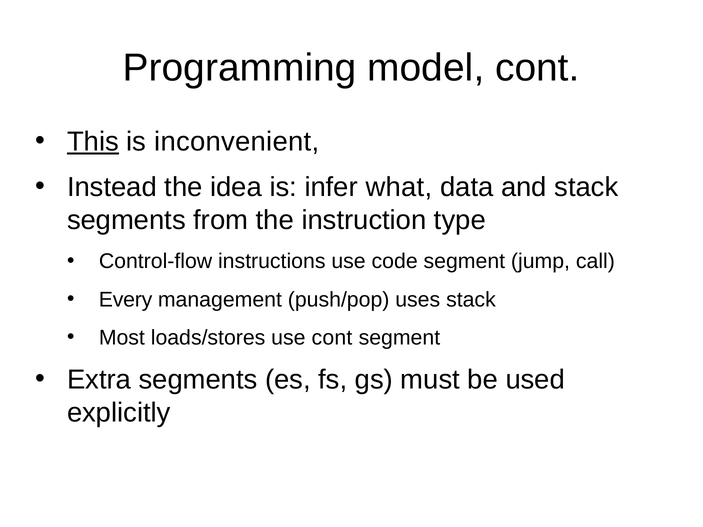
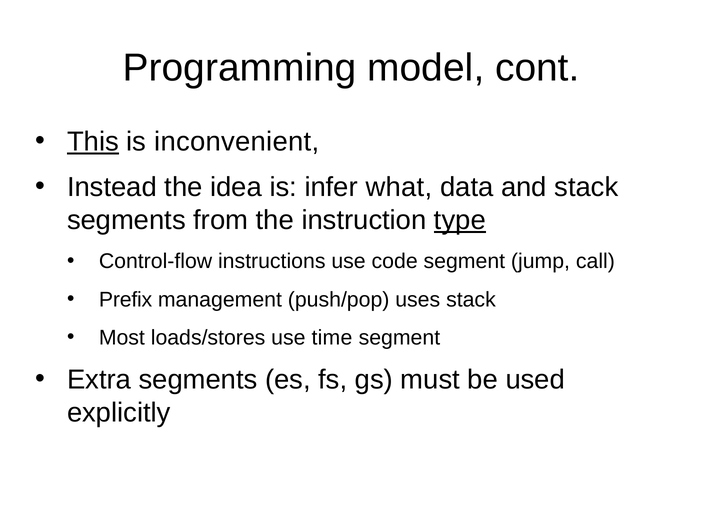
type underline: none -> present
Every: Every -> Prefix
use cont: cont -> time
